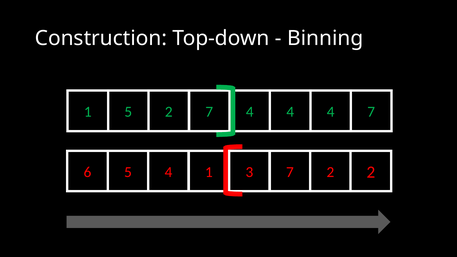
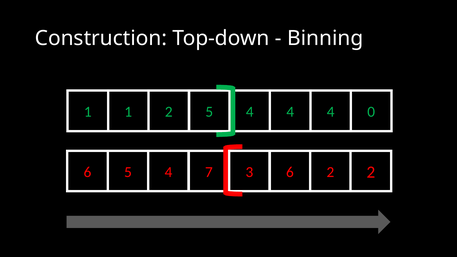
1 5: 5 -> 1
2 7: 7 -> 5
4 7: 7 -> 0
4 1: 1 -> 7
3 7: 7 -> 6
